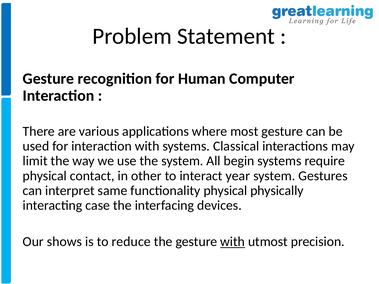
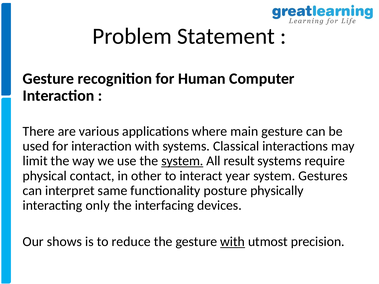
most: most -> main
system at (182, 161) underline: none -> present
begin: begin -> result
functionality physical: physical -> posture
case: case -> only
